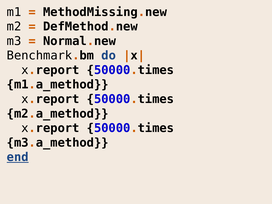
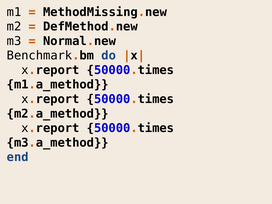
end underline: present -> none
